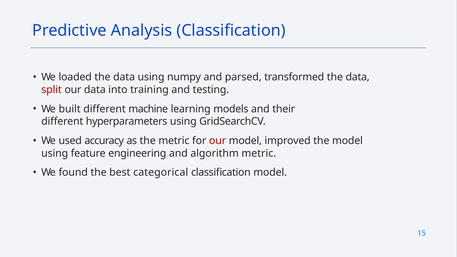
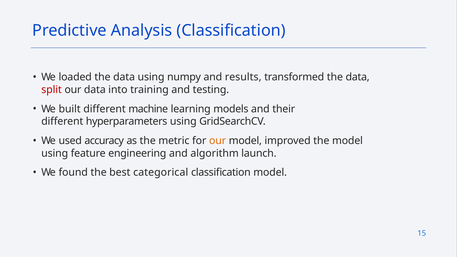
parsed: parsed -> results
our at (218, 141) colour: red -> orange
algorithm metric: metric -> launch
